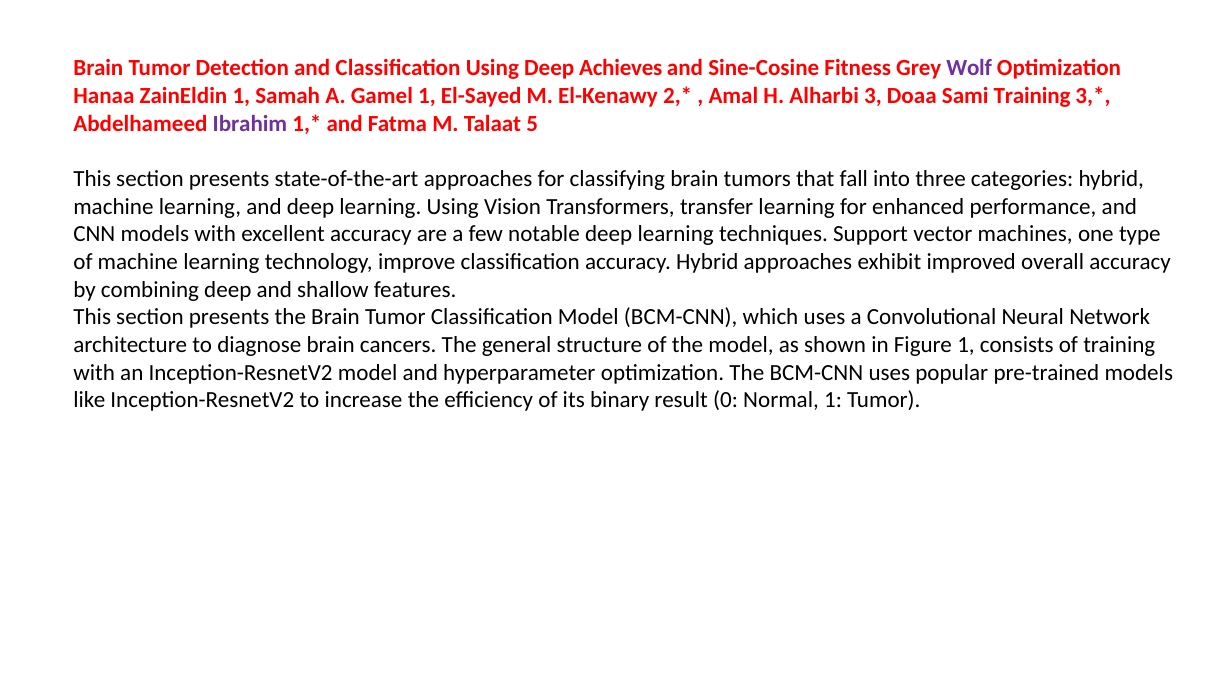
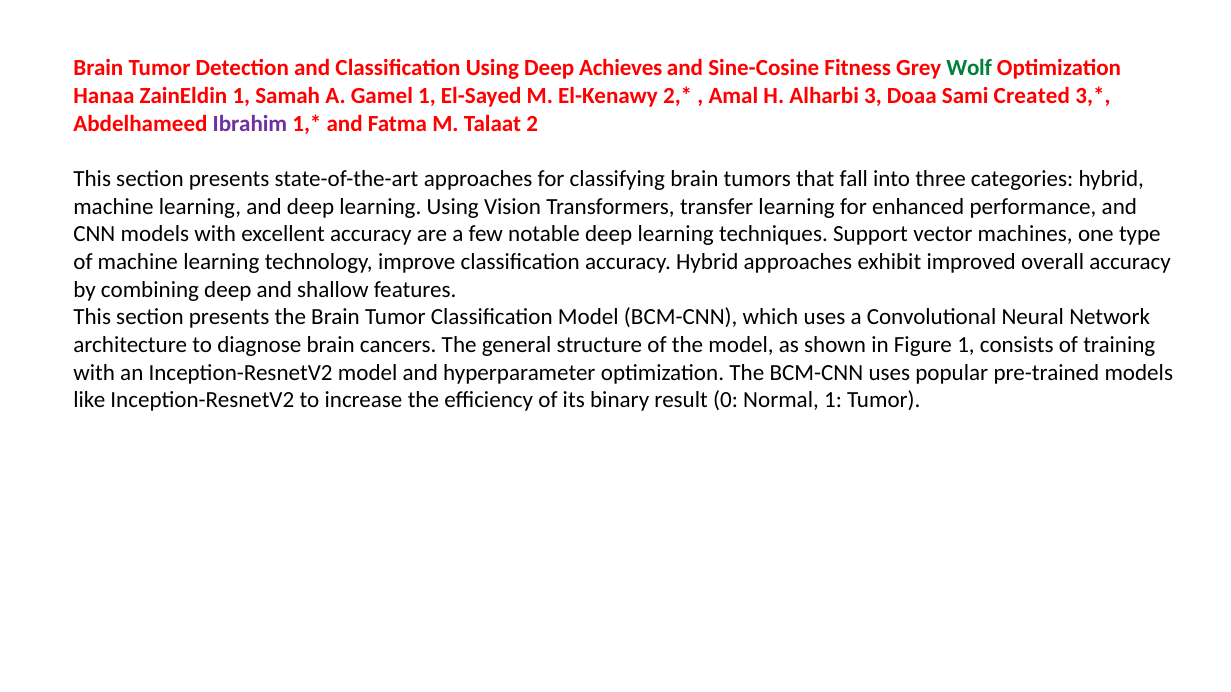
Wolf colour: purple -> green
Training: Training -> Created
5: 5 -> 2
